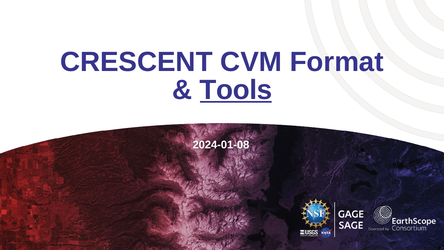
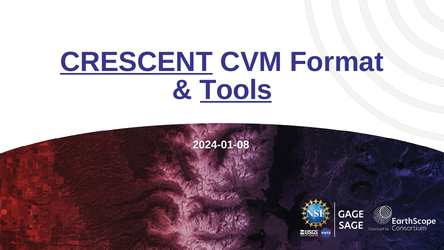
CRESCENT underline: none -> present
